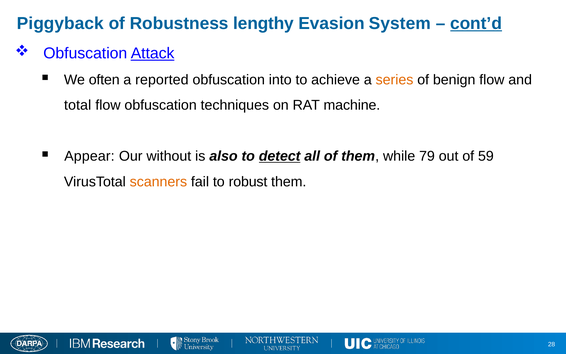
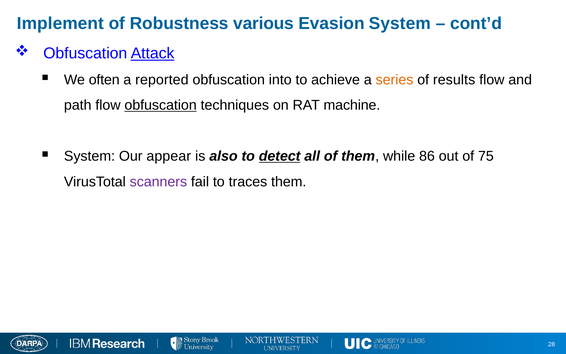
Piggyback: Piggyback -> Implement
lengthy: lengthy -> various
cont’d underline: present -> none
benign: benign -> results
total: total -> path
obfuscation at (161, 105) underline: none -> present
Appear at (89, 156): Appear -> System
without: without -> appear
79: 79 -> 86
59: 59 -> 75
scanners colour: orange -> purple
robust: robust -> traces
